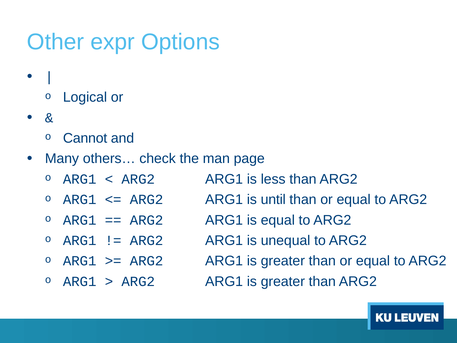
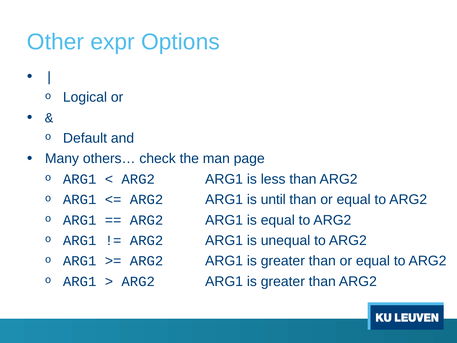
Cannot: Cannot -> Default
